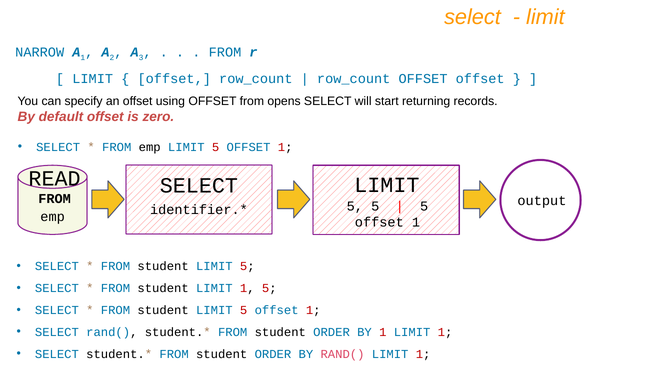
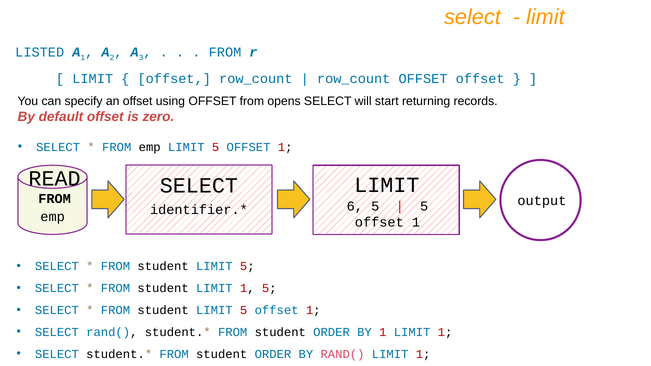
NARROW: NARROW -> LISTED
5 at (355, 206): 5 -> 6
